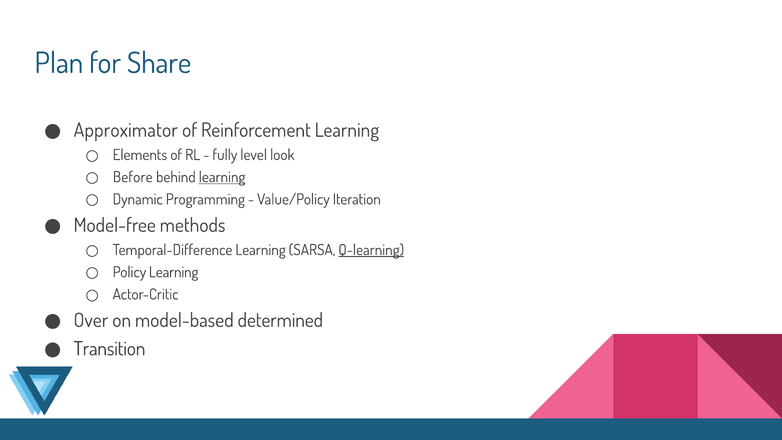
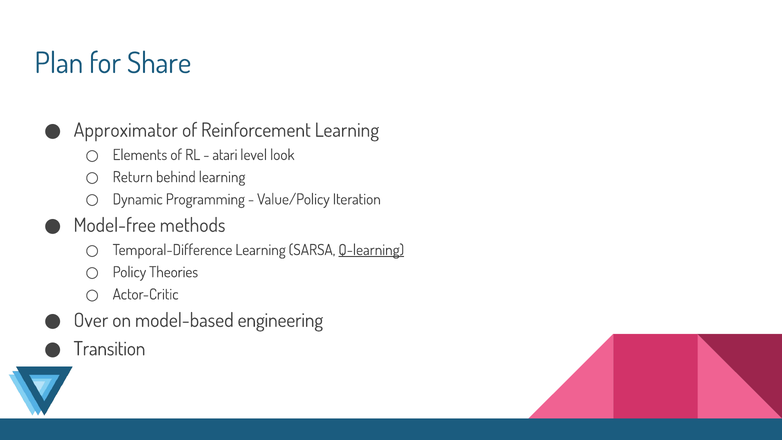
fully: fully -> atari
Before: Before -> Return
learning at (222, 177) underline: present -> none
Policy Learning: Learning -> Theories
determined: determined -> engineering
